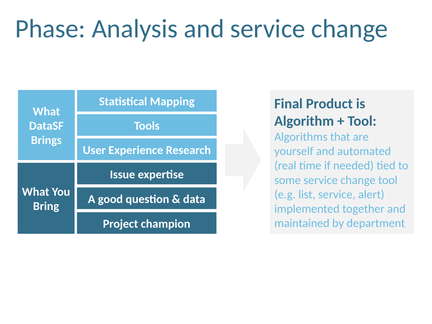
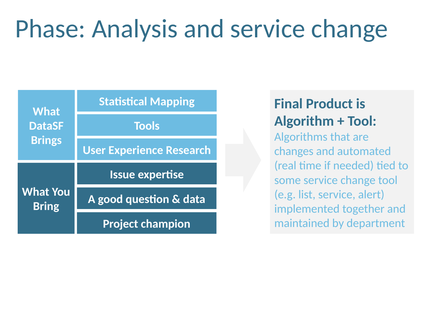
yourself: yourself -> changes
